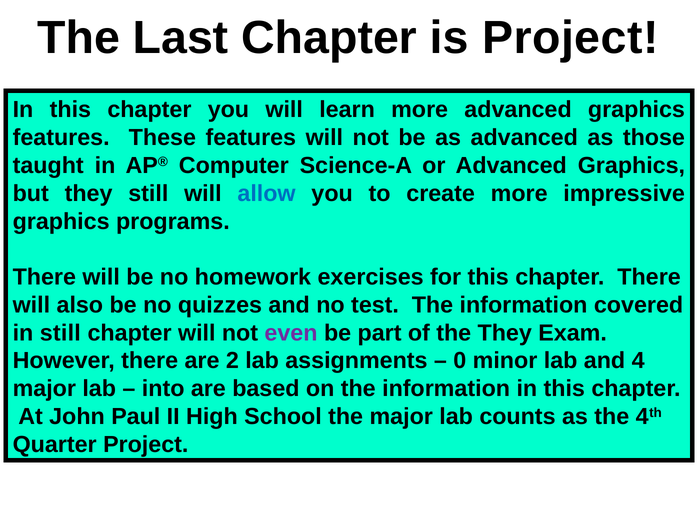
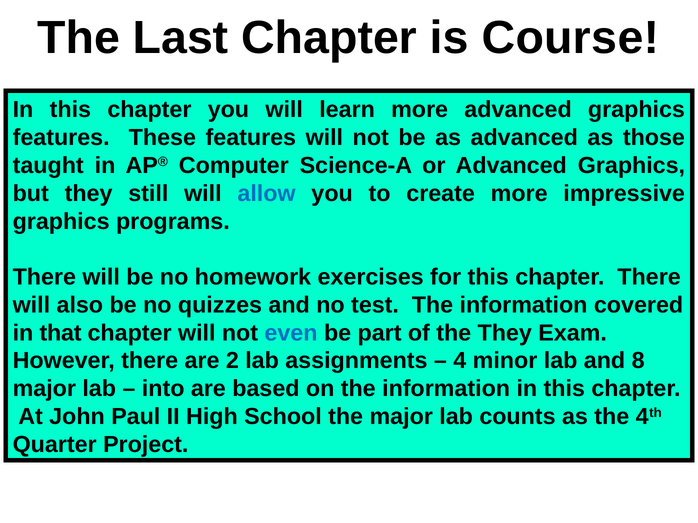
is Project: Project -> Course
in still: still -> that
even colour: purple -> blue
0: 0 -> 4
4: 4 -> 8
